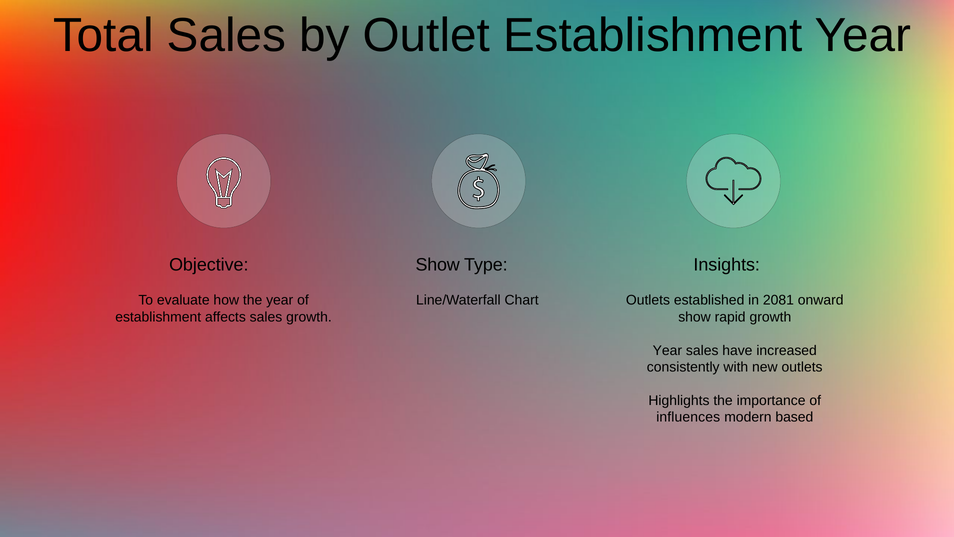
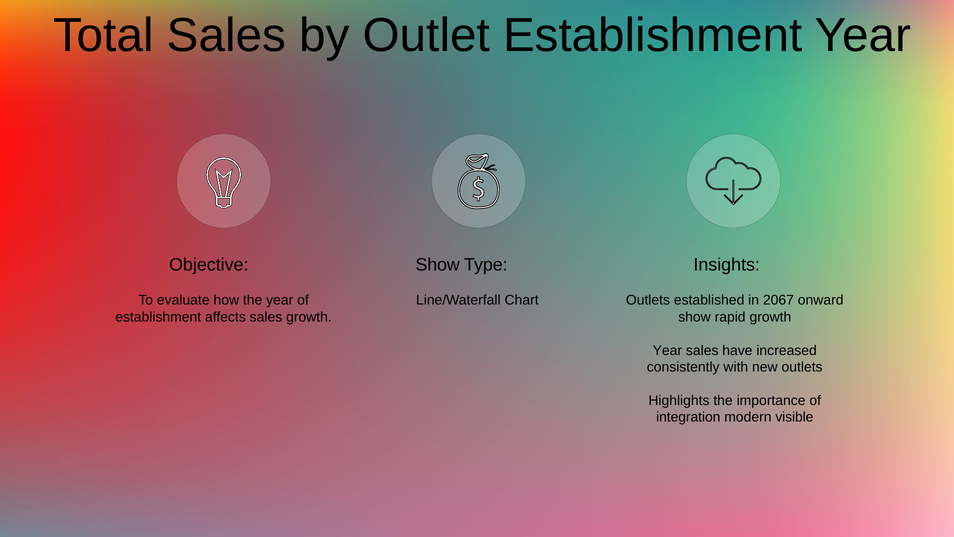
2081: 2081 -> 2067
influences: influences -> integration
based: based -> visible
